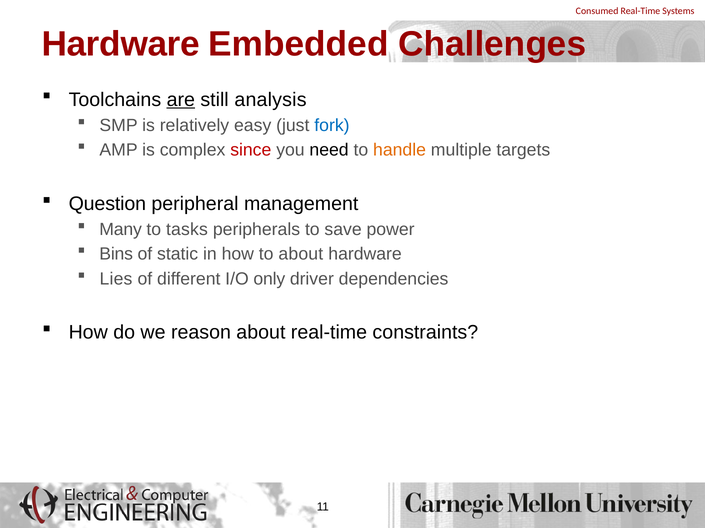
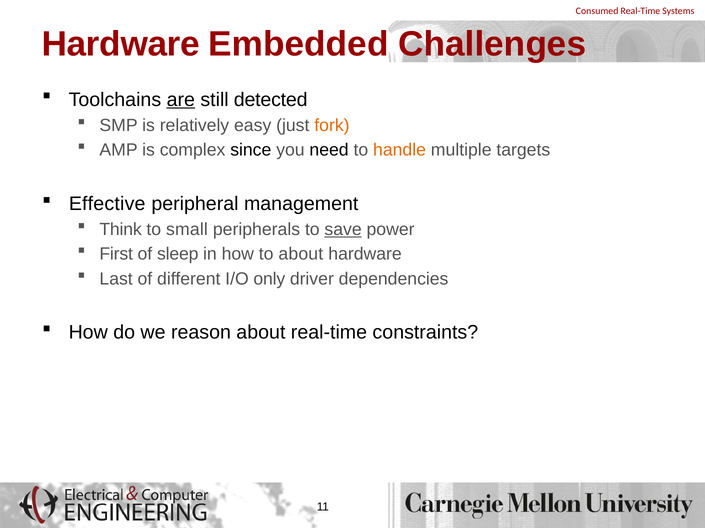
analysis: analysis -> detected
fork colour: blue -> orange
since colour: red -> black
Question: Question -> Effective
Many: Many -> Think
tasks: tasks -> small
save underline: none -> present
Bins: Bins -> First
static: static -> sleep
Lies: Lies -> Last
